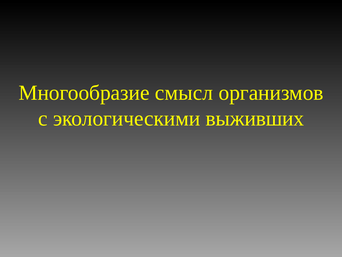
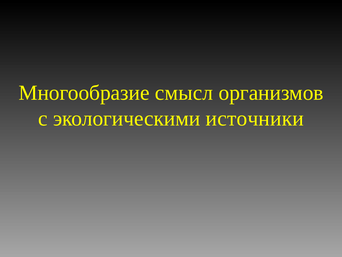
выживших: выживших -> источники
